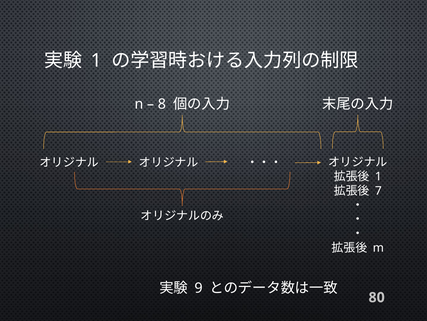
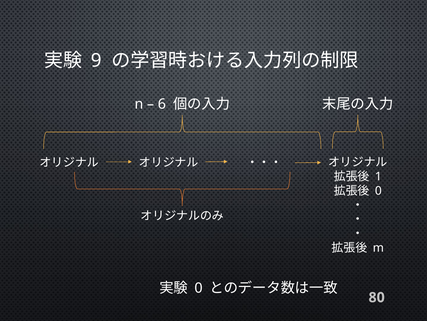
1 at (96, 60): 1 -> 9
8: 8 -> 6
7 at (378, 190): 7 -> 0
9 at (198, 288): 9 -> 0
